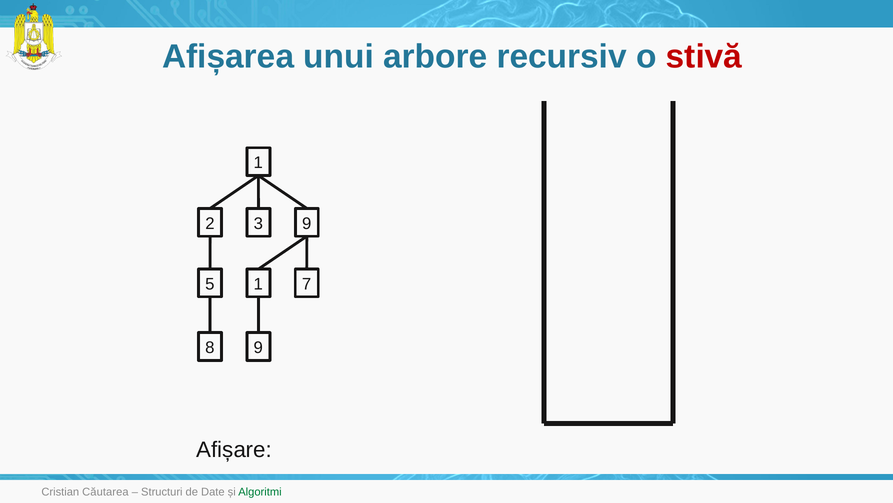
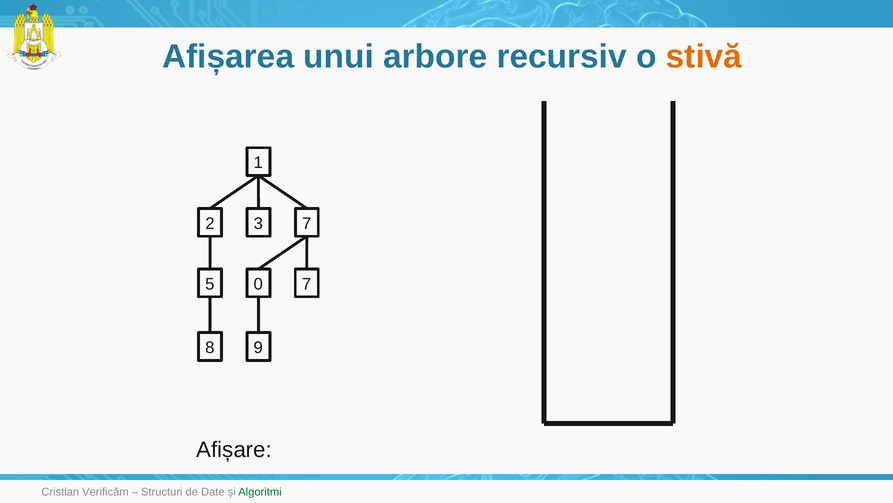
stivă colour: red -> orange
3 9: 9 -> 7
5 1: 1 -> 0
Căutarea: Căutarea -> Verificăm
